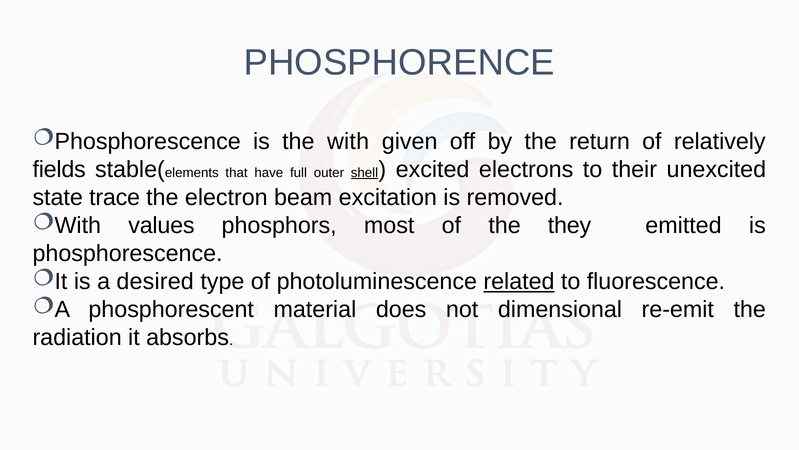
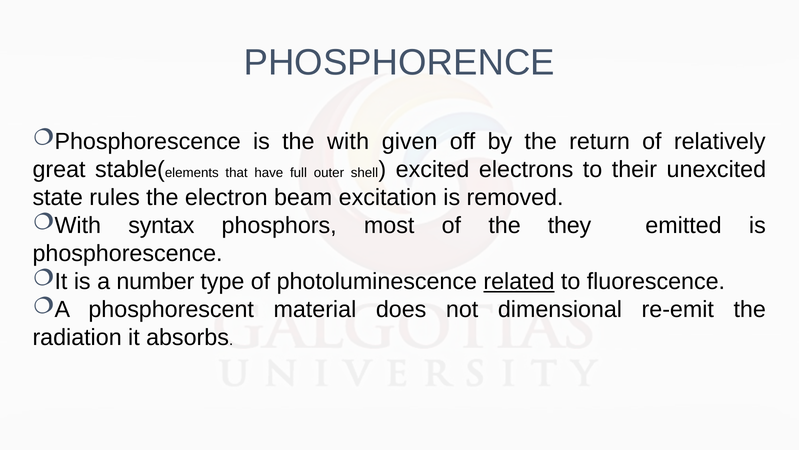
fields: fields -> great
shell underline: present -> none
trace: trace -> rules
values: values -> syntax
desired: desired -> number
